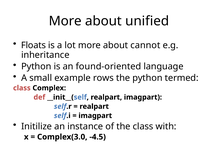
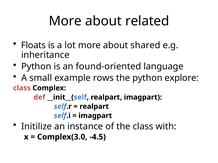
unified: unified -> related
cannot: cannot -> shared
termed: termed -> explore
